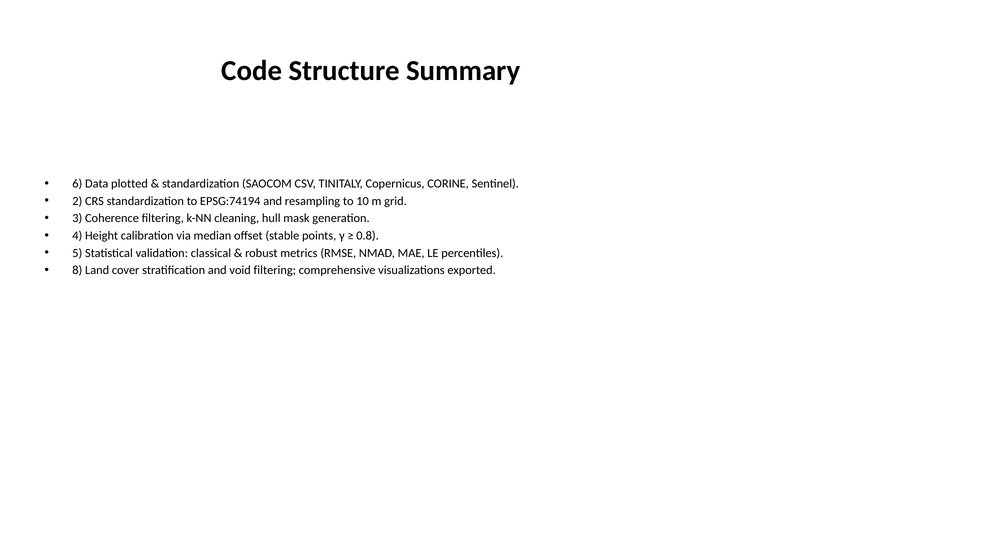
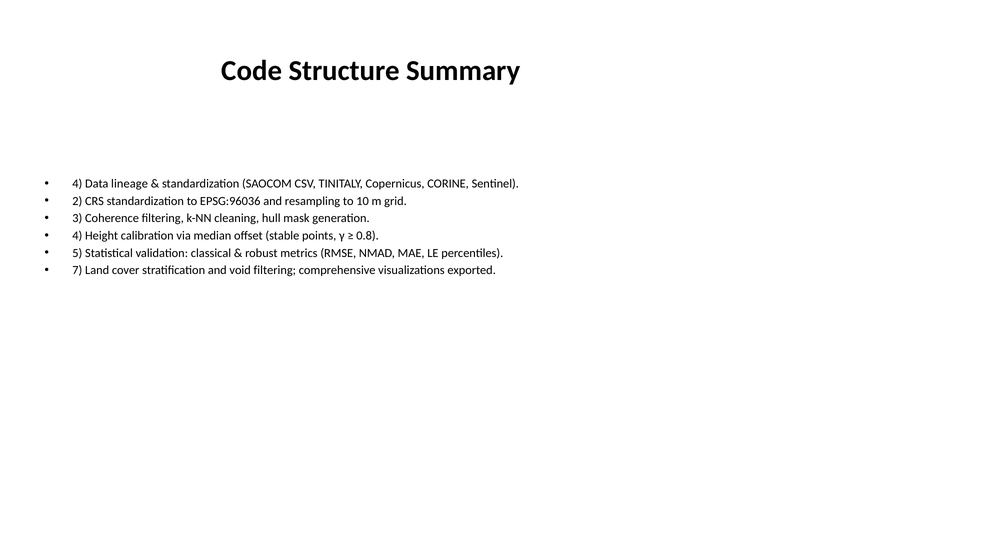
6 at (77, 184): 6 -> 4
plotted: plotted -> lineage
EPSG:74194: EPSG:74194 -> EPSG:96036
8: 8 -> 7
